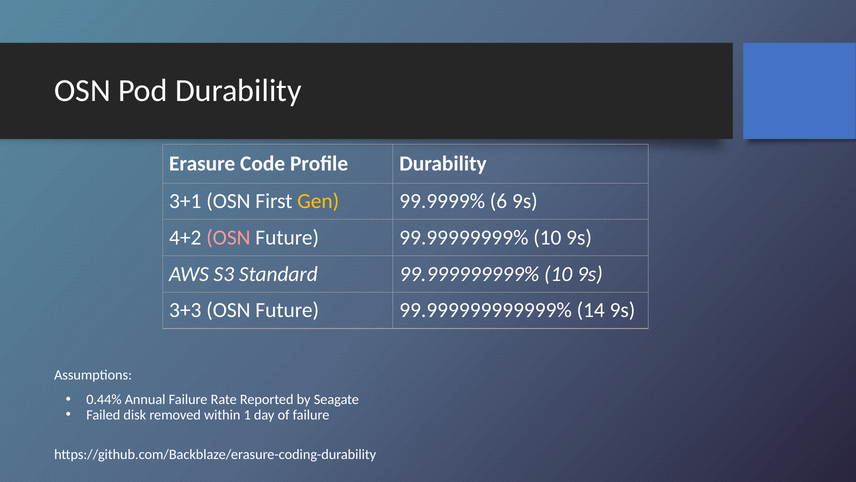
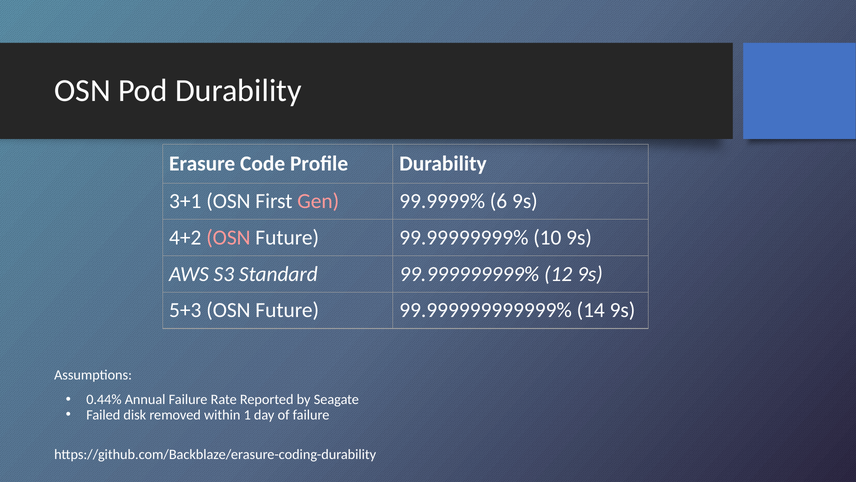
Gen colour: yellow -> pink
99.999999999% 10: 10 -> 12
3+3: 3+3 -> 5+3
